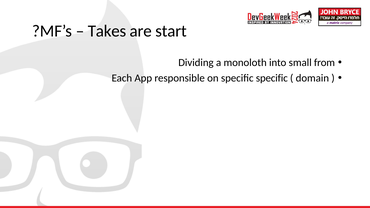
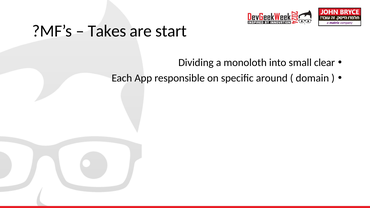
from: from -> clear
specific specific: specific -> around
